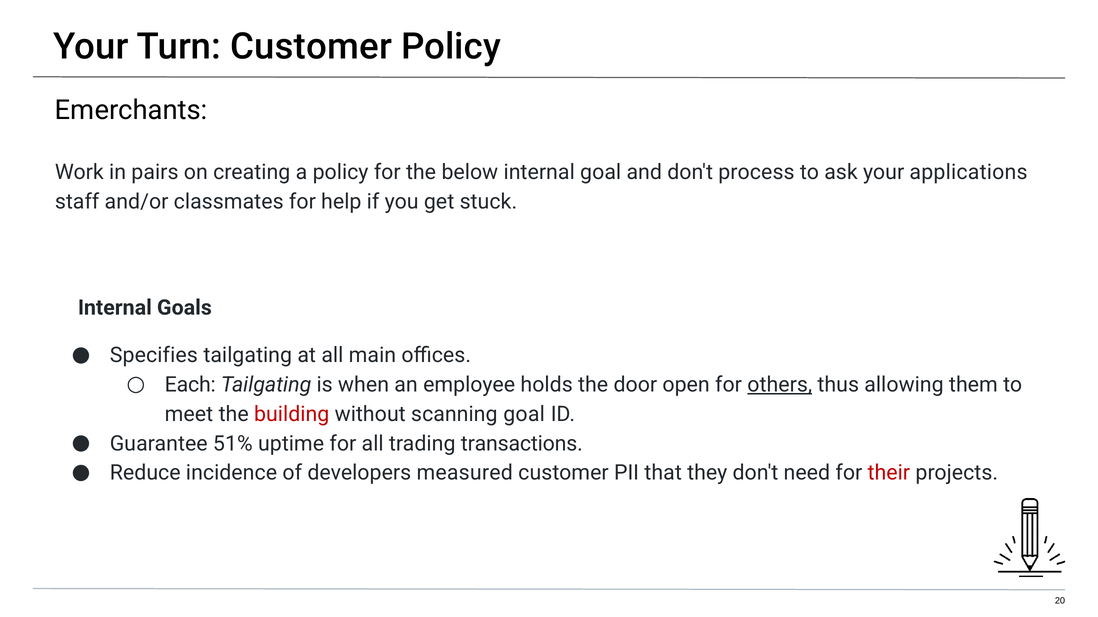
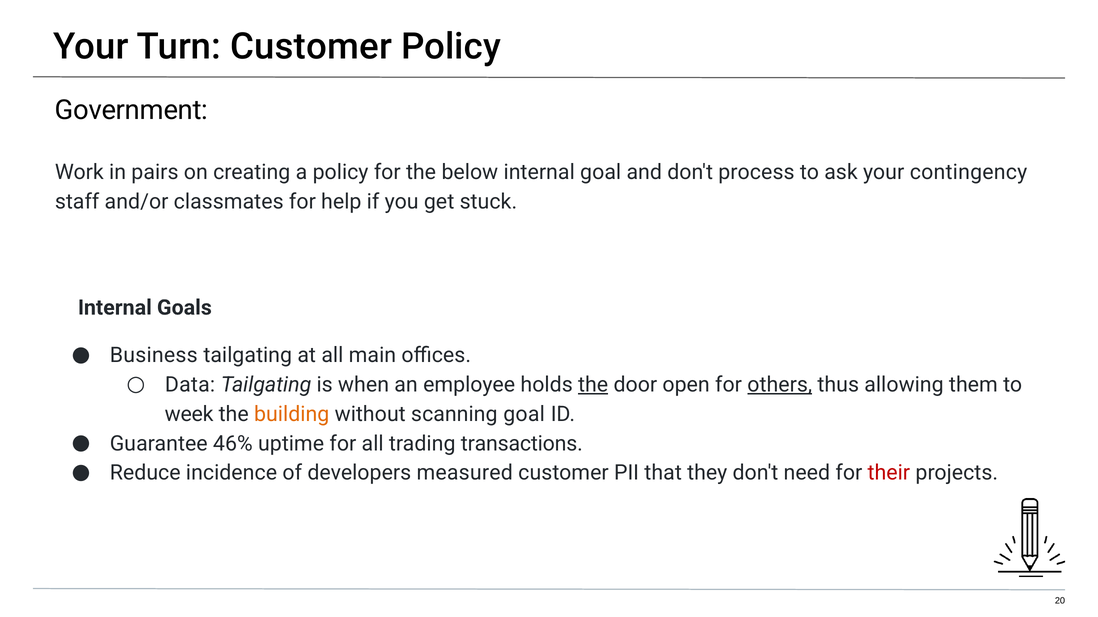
Emerchants: Emerchants -> Government
applications: applications -> contingency
Specifies: Specifies -> Business
Each: Each -> Data
the at (593, 385) underline: none -> present
meet: meet -> week
building colour: red -> orange
51%: 51% -> 46%
